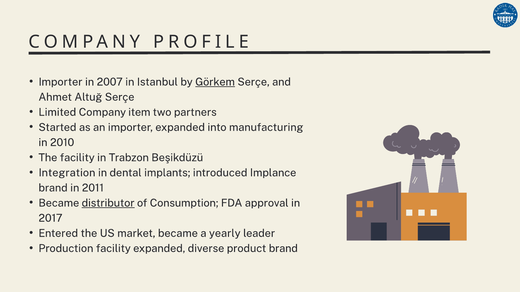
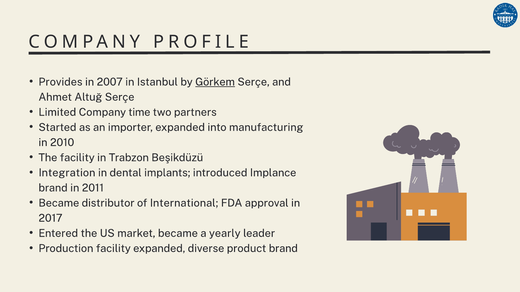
Importer at (60, 82): Importer -> Provides
item: item -> time
distributor underline: present -> none
Consumption: Consumption -> International
